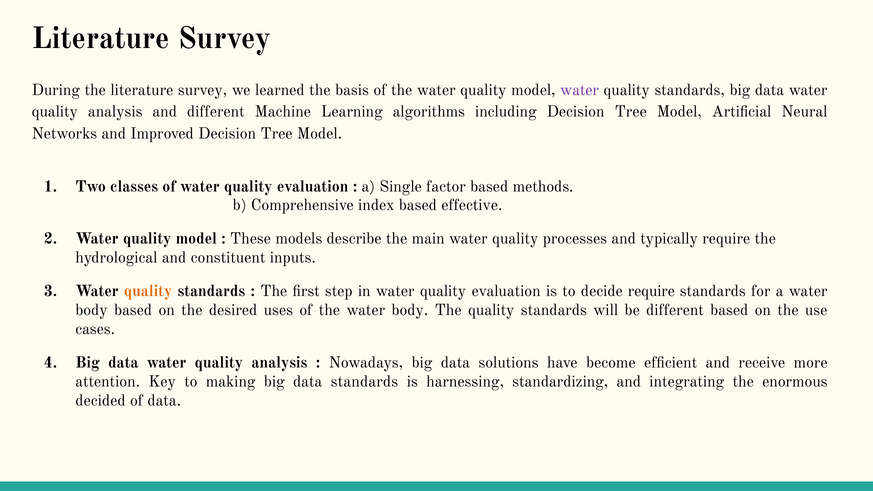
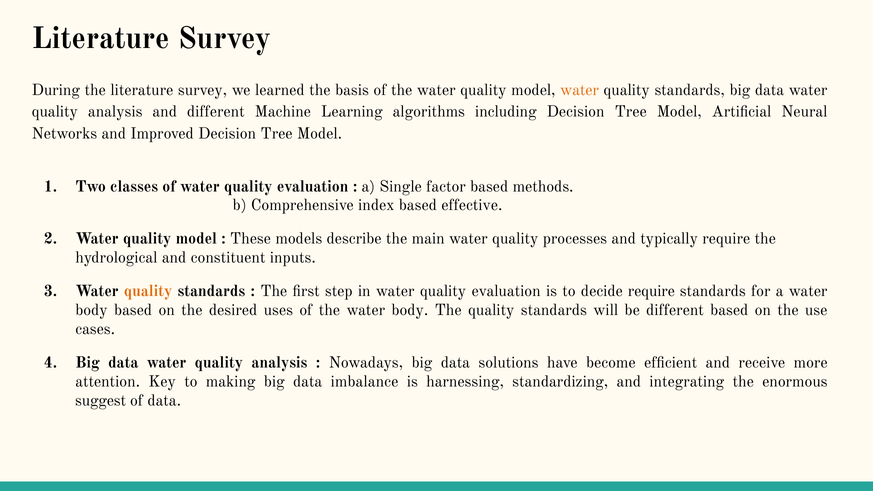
water at (580, 90) colour: purple -> orange
data standards: standards -> imbalance
decided: decided -> suggest
